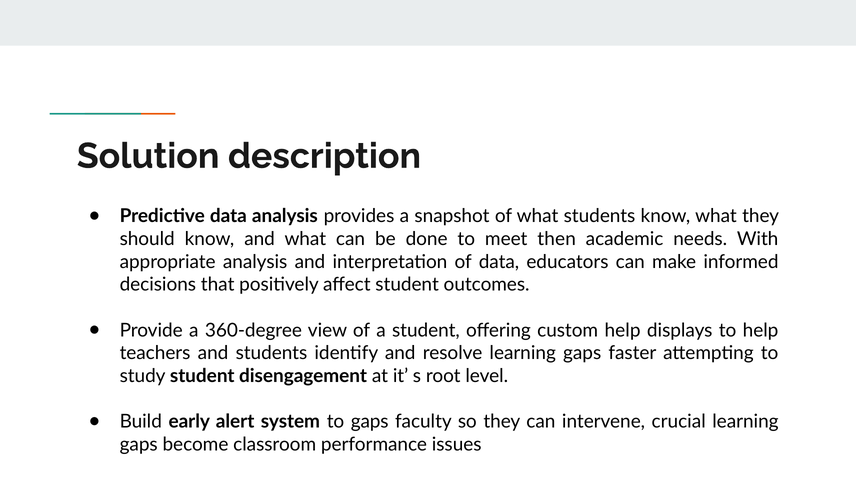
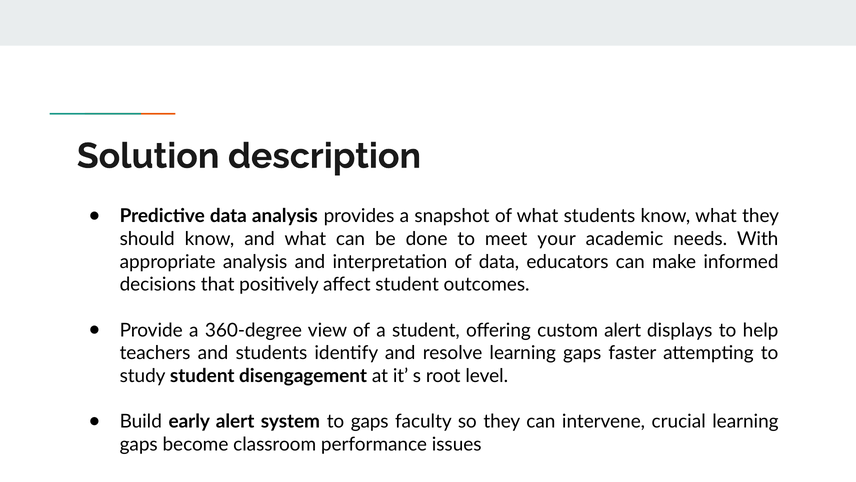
then: then -> your
custom help: help -> alert
